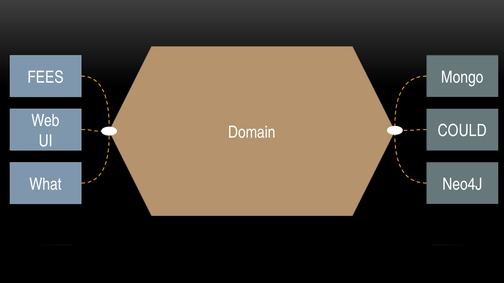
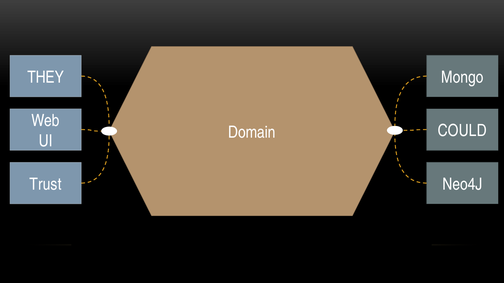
FEES: FEES -> THEY
What: What -> Trust
